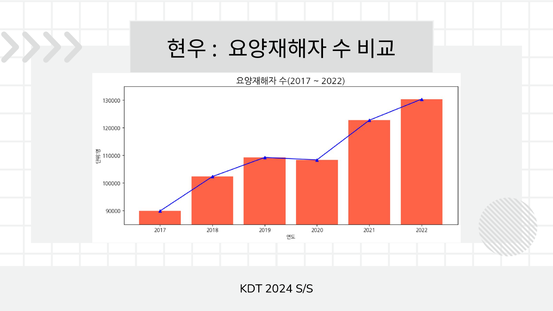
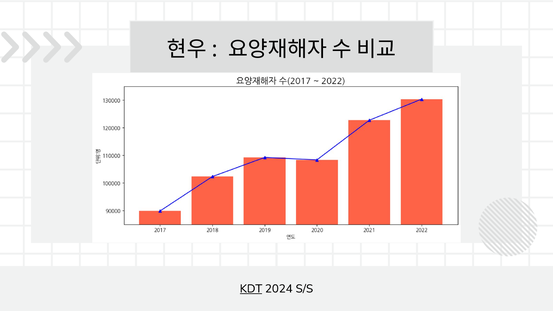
KDT underline: none -> present
